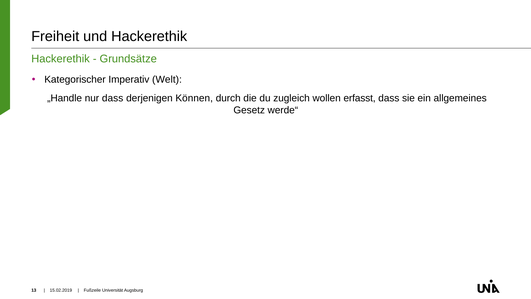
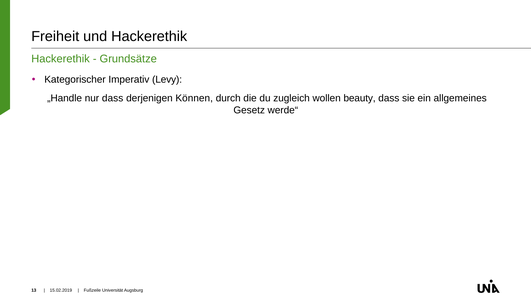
Welt: Welt -> Levy
erfasst: erfasst -> beauty
